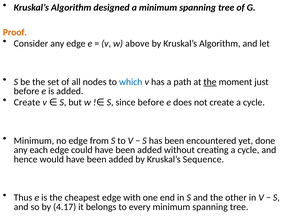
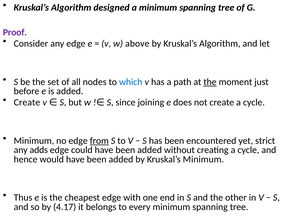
Proof colour: orange -> purple
since before: before -> joining
from underline: none -> present
done: done -> strict
each: each -> adds
Kruskal’s Sequence: Sequence -> Minimum
